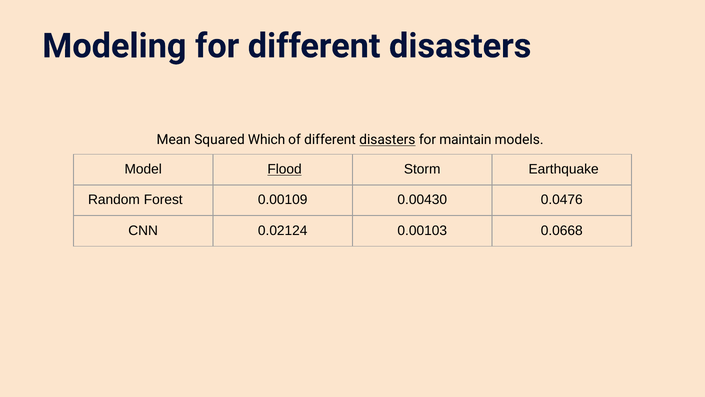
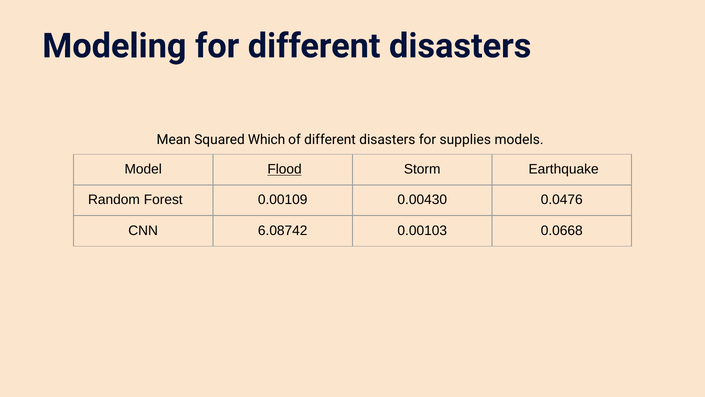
disasters at (387, 140) underline: present -> none
maintain: maintain -> supplies
0.02124: 0.02124 -> 6.08742
